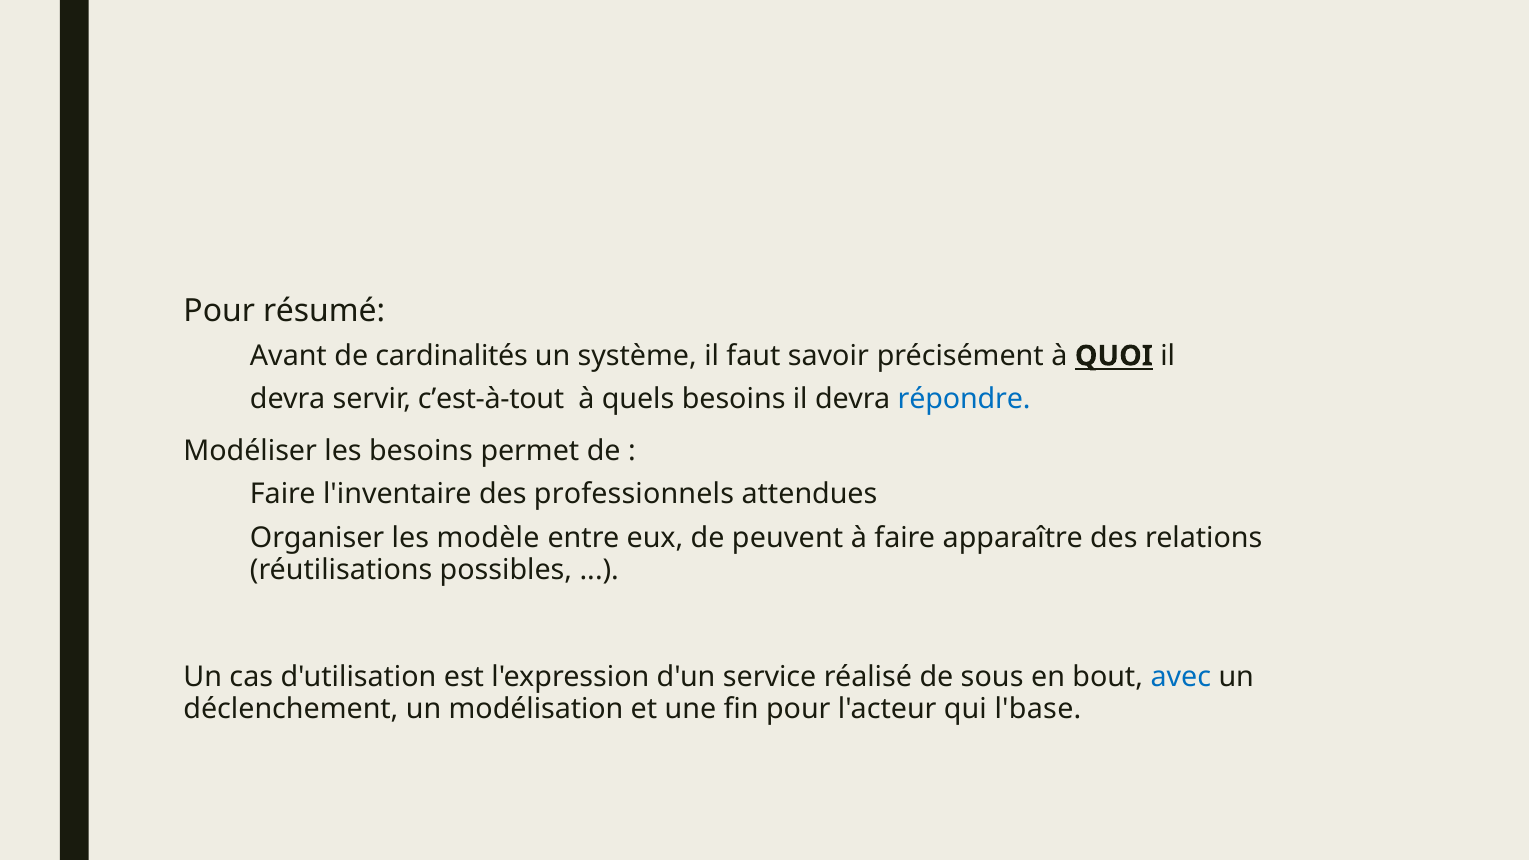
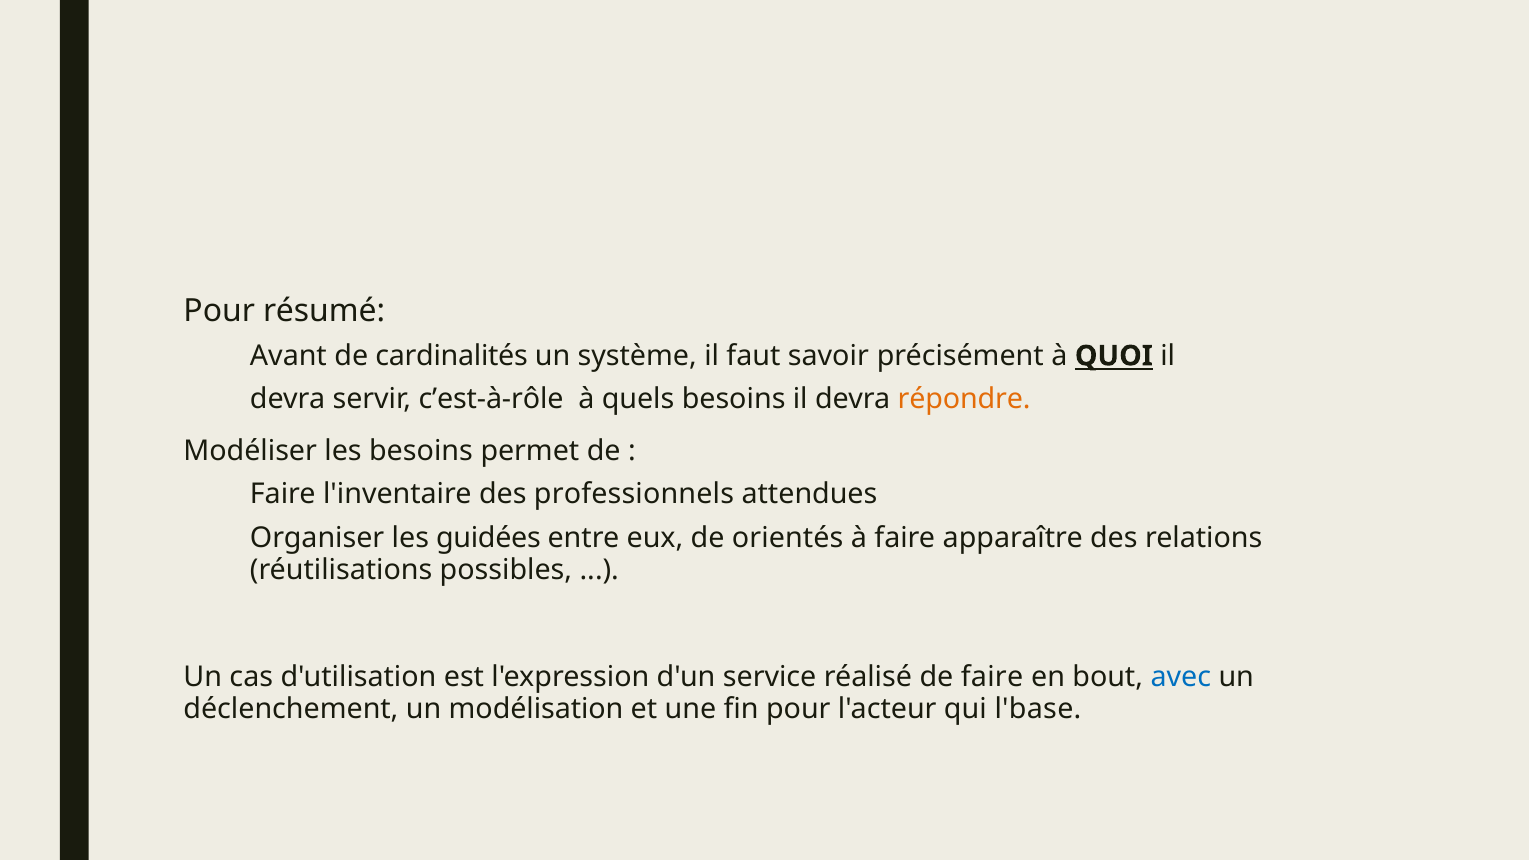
c’est-à-tout: c’est-à-tout -> c’est-à-rôle
répondre colour: blue -> orange
modèle: modèle -> guidées
peuvent: peuvent -> orientés
de sous: sous -> faire
